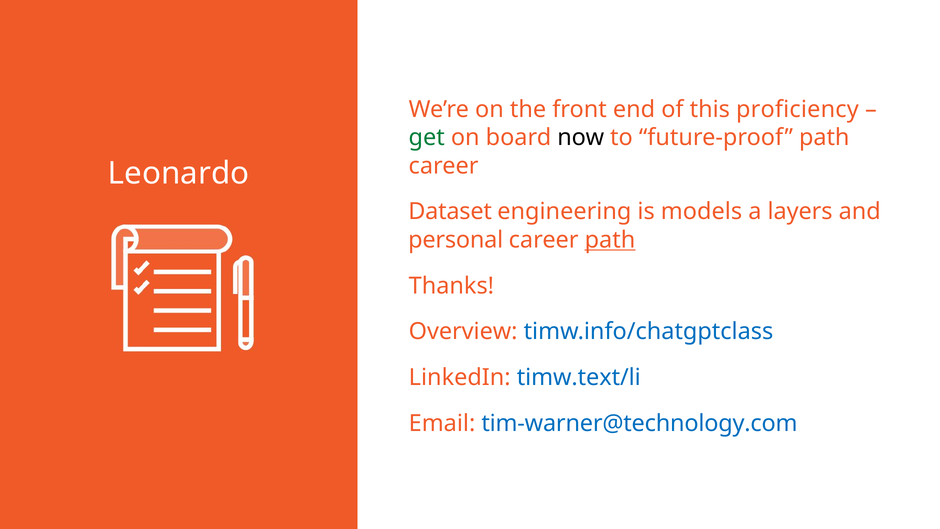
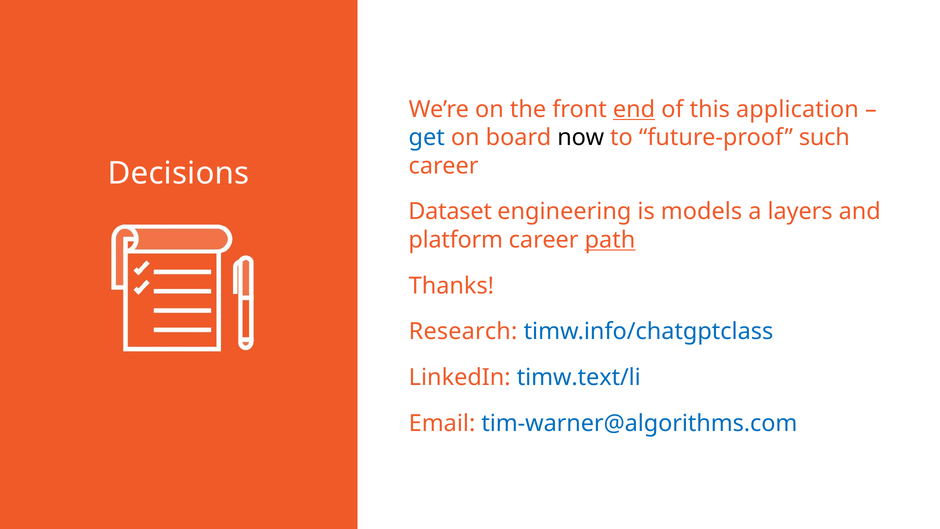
end underline: none -> present
proficiency: proficiency -> application
get colour: green -> blue
future-proof path: path -> such
Leonardo: Leonardo -> Decisions
personal: personal -> platform
Overview: Overview -> Research
tim-warner@technology.com: tim-warner@technology.com -> tim-warner@algorithms.com
